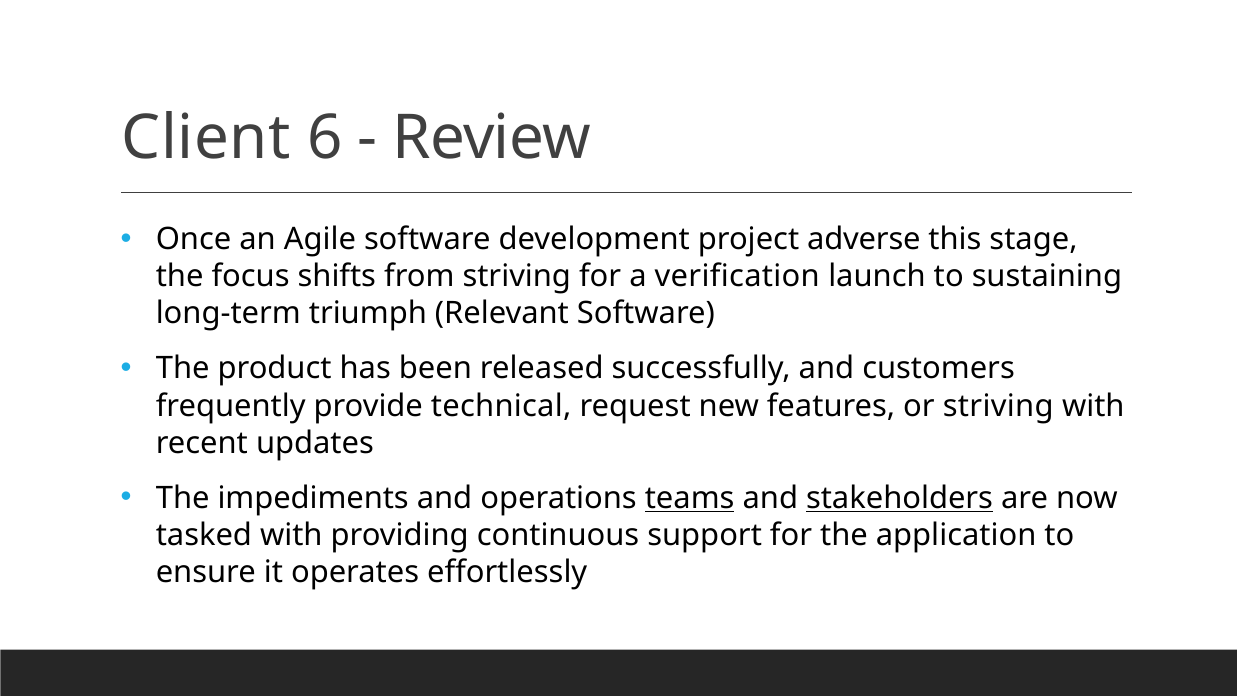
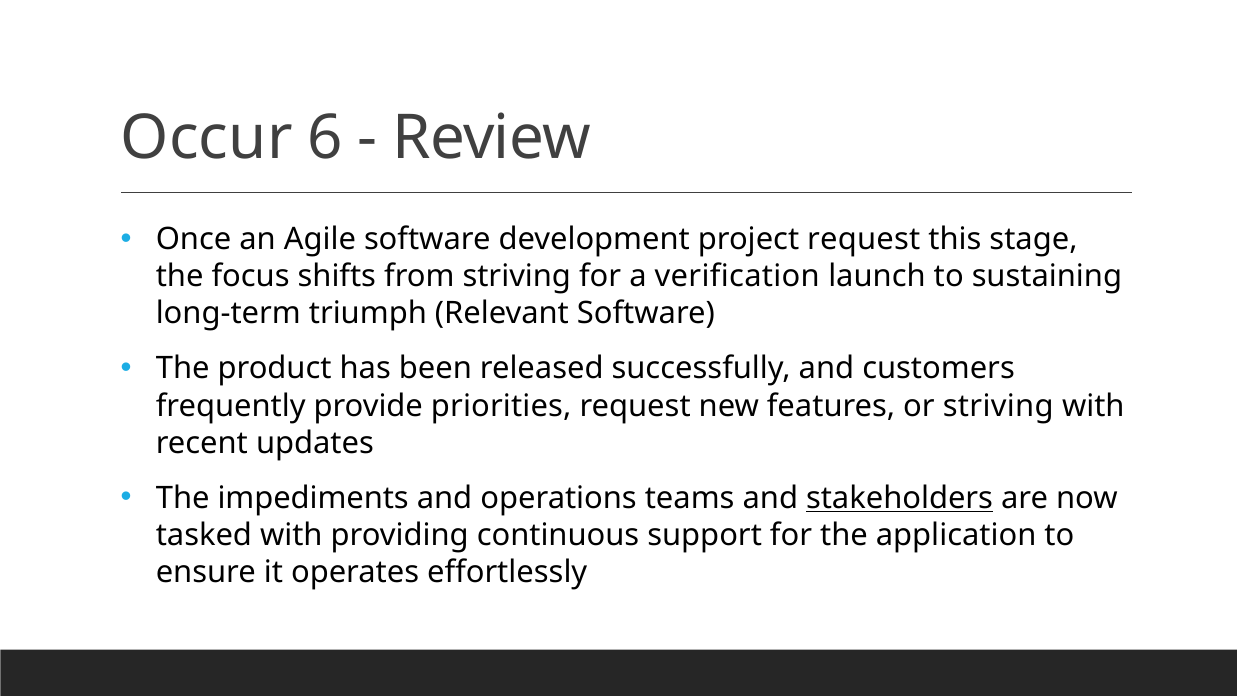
Client: Client -> Occur
project adverse: adverse -> request
technical: technical -> priorities
teams underline: present -> none
